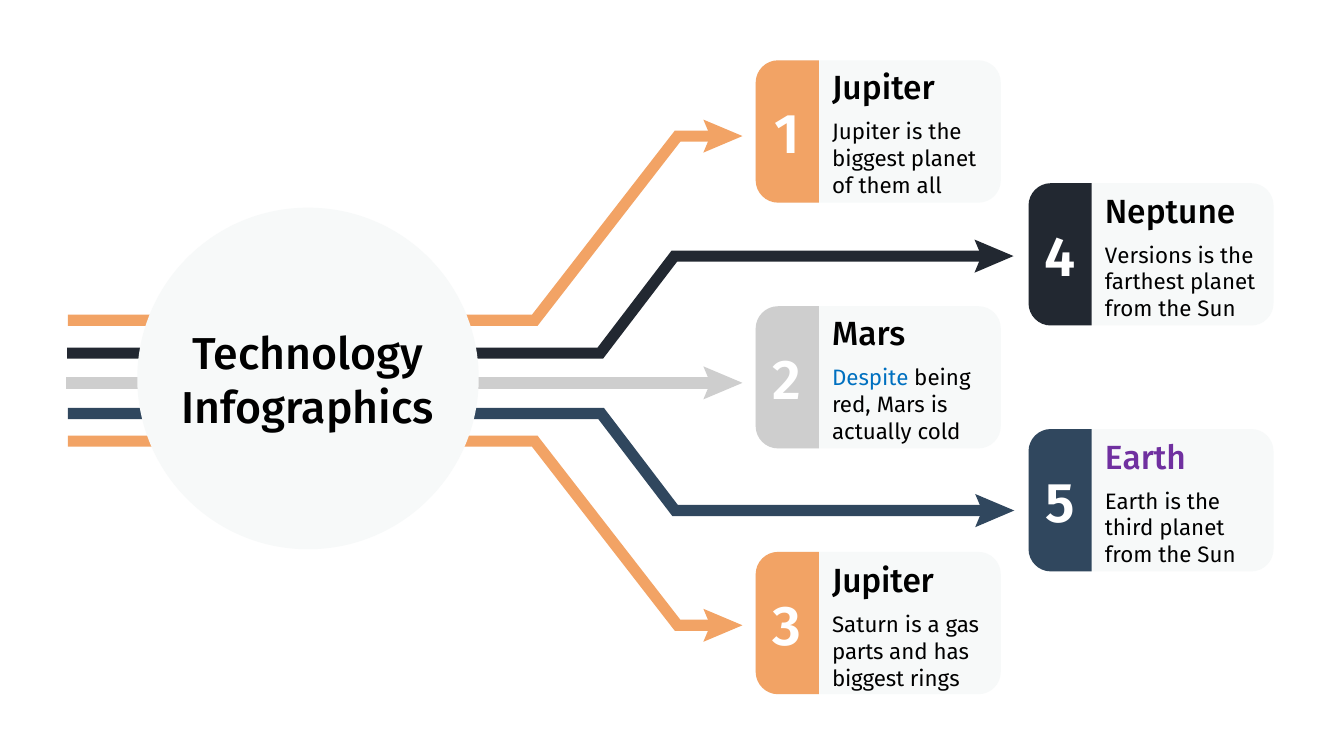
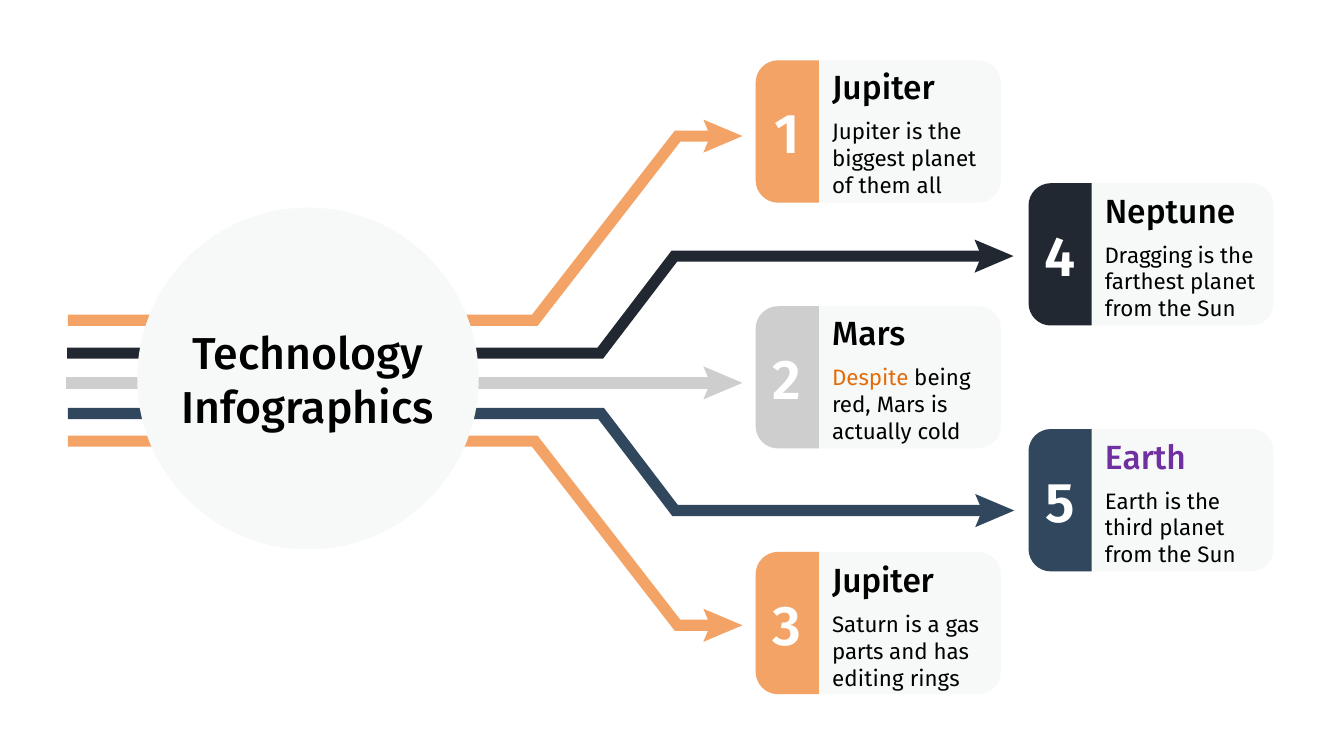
Versions: Versions -> Dragging
Despite colour: blue -> orange
biggest at (868, 679): biggest -> editing
